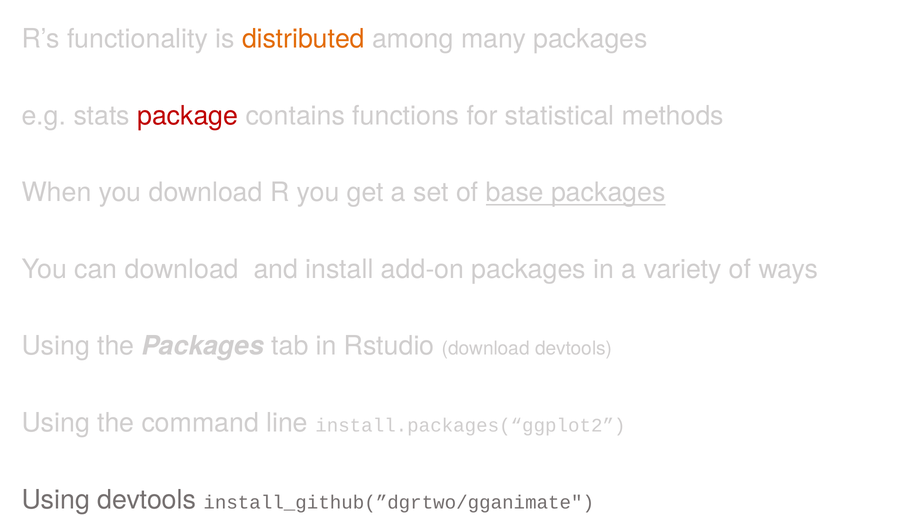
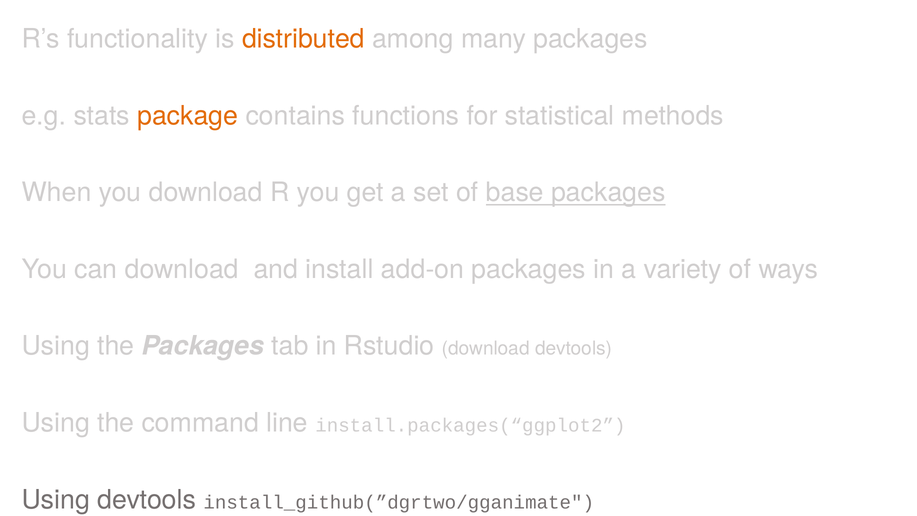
package colour: red -> orange
